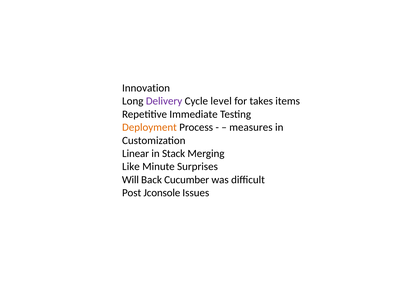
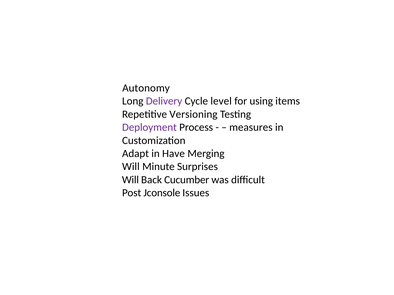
Innovation: Innovation -> Autonomy
takes: takes -> using
Immediate: Immediate -> Versioning
Deployment colour: orange -> purple
Linear: Linear -> Adapt
Stack: Stack -> Have
Like at (131, 167): Like -> Will
